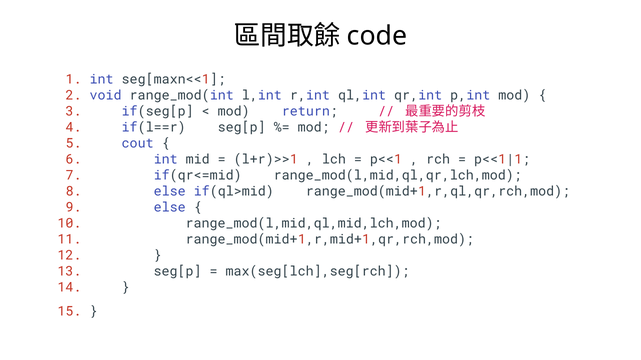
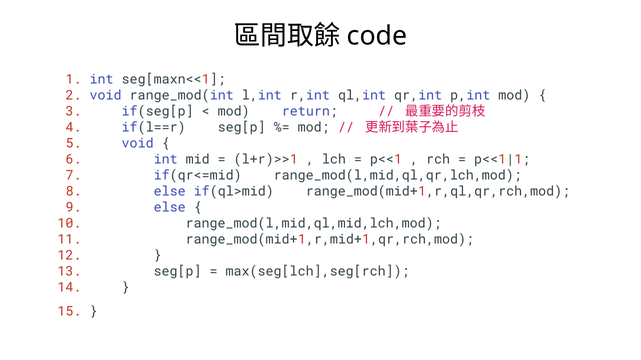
5 cout: cout -> void
